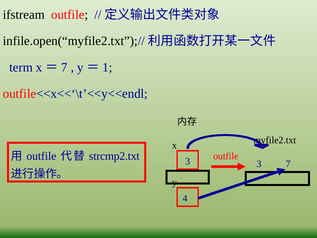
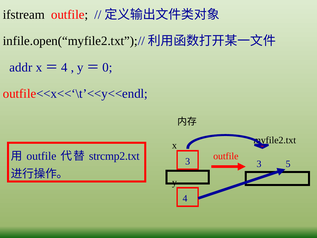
term: term -> addr
7 at (64, 67): 7 -> 4
1: 1 -> 0
3 7: 7 -> 5
